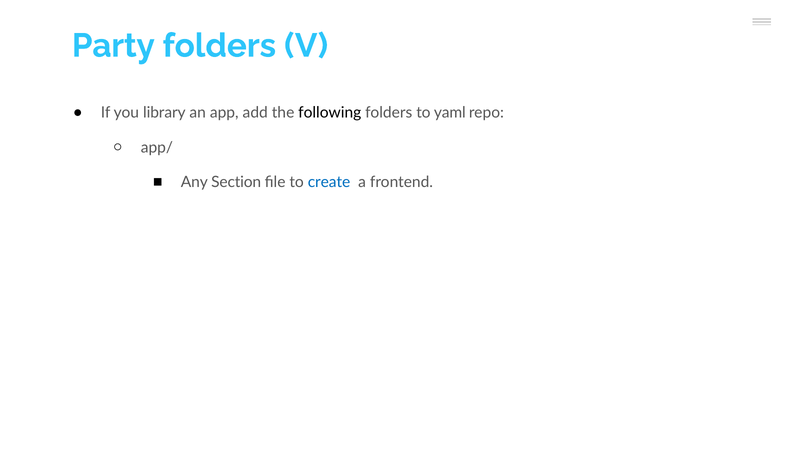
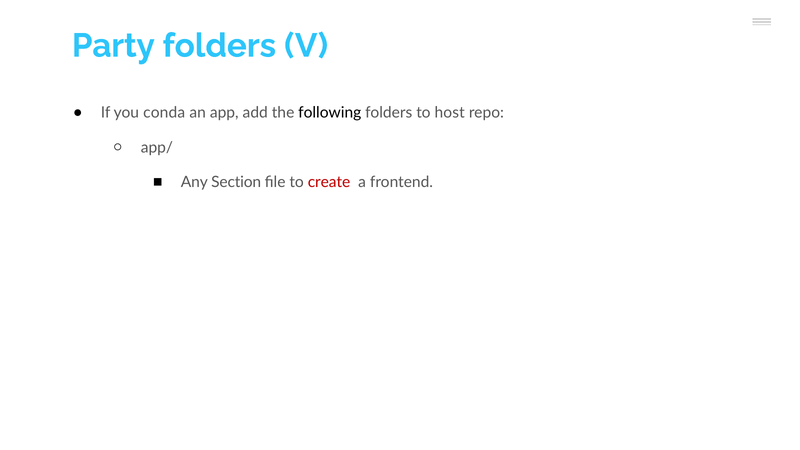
library: library -> conda
yaml: yaml -> host
create colour: blue -> red
